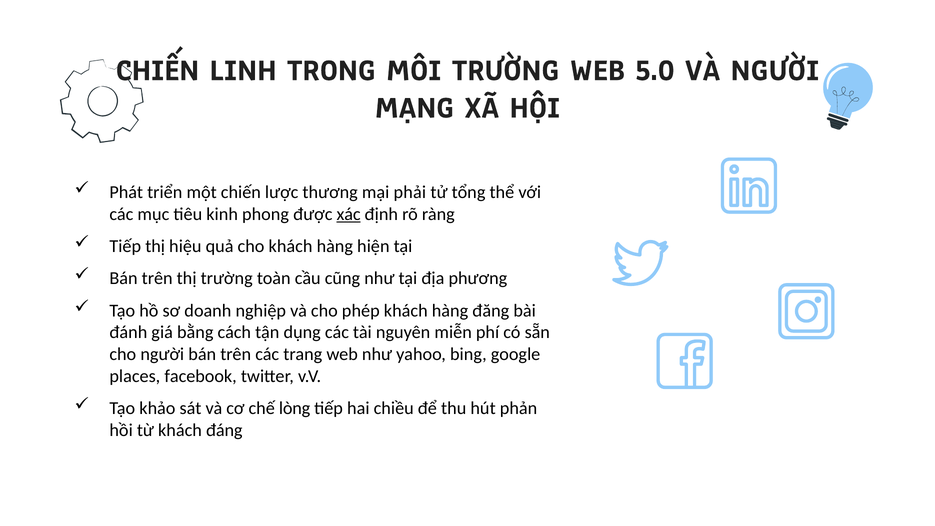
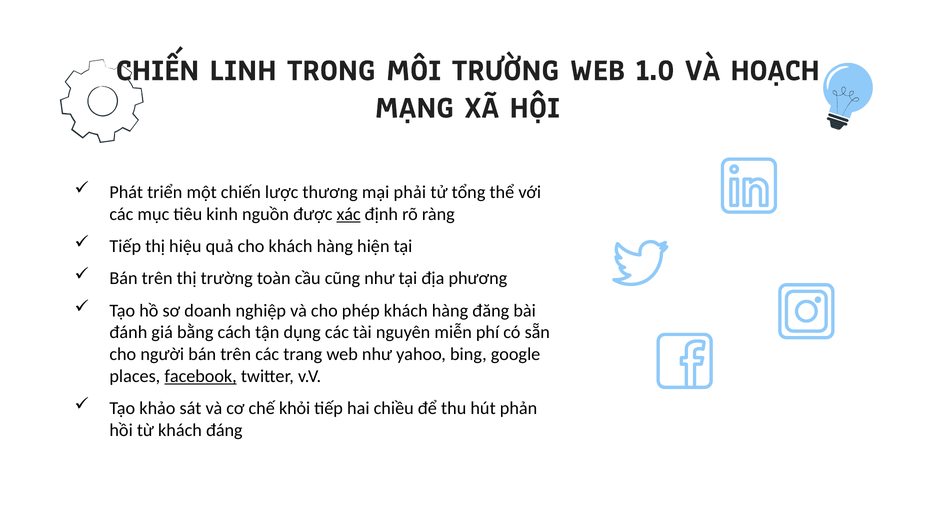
5.0: 5.0 -> 1.0
VÀ NGƯỜI: NGƯỜI -> HOẠCH
phong: phong -> nguồn
facebook underline: none -> present
lòng: lòng -> khỏi
